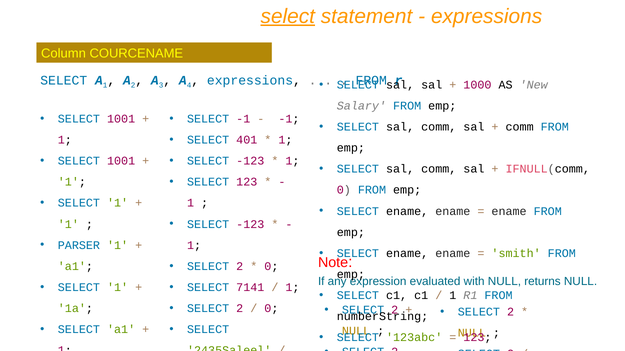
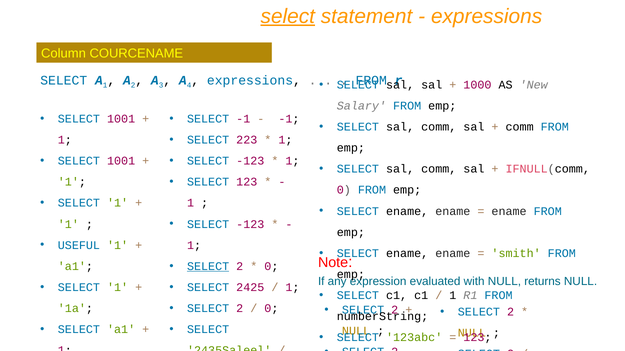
401: 401 -> 223
PARSER: PARSER -> USEFUL
SELECT at (208, 267) underline: none -> present
7141: 7141 -> 2425
